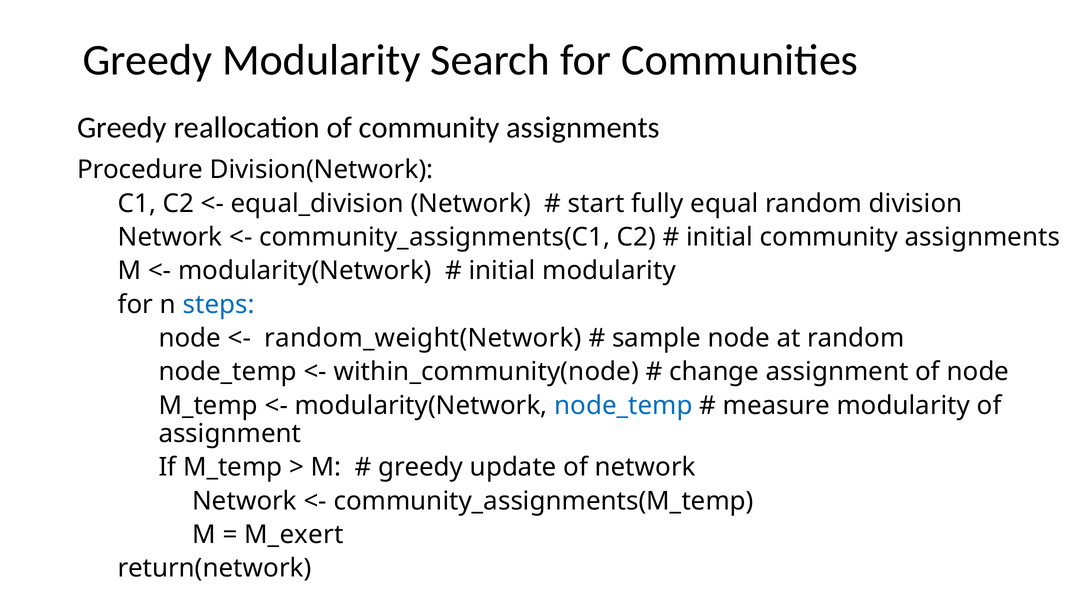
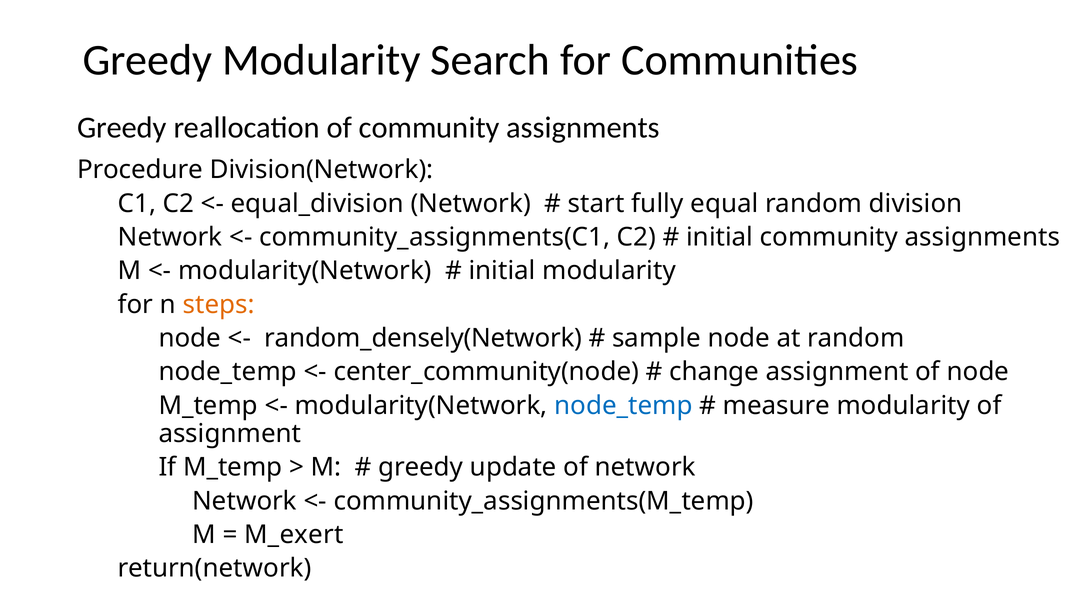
steps colour: blue -> orange
random_weight(Network: random_weight(Network -> random_densely(Network
within_community(node: within_community(node -> center_community(node
